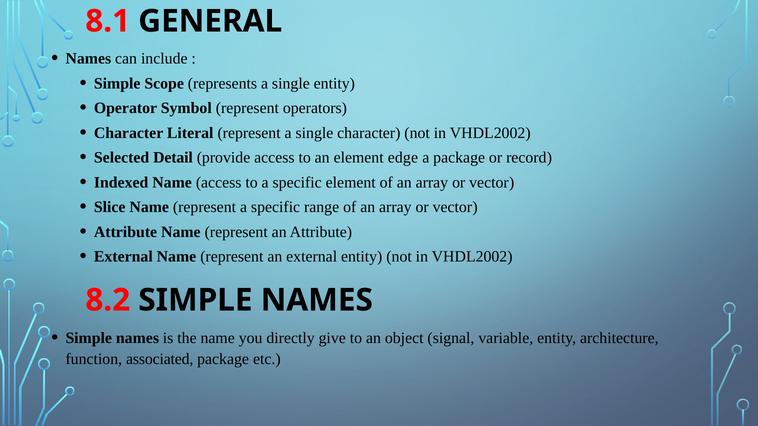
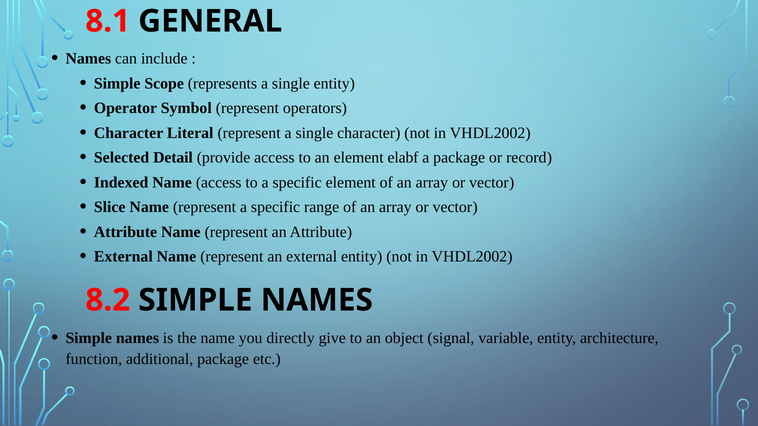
edge: edge -> elabf
associated: associated -> additional
